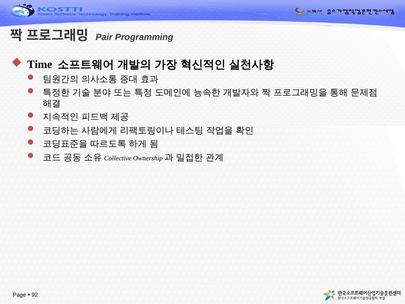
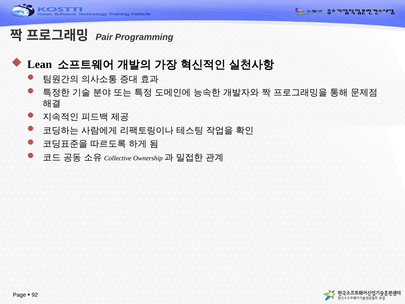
Time: Time -> Lean
